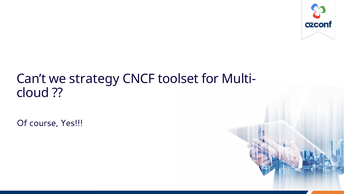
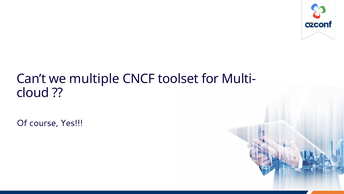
strategy: strategy -> multiple
